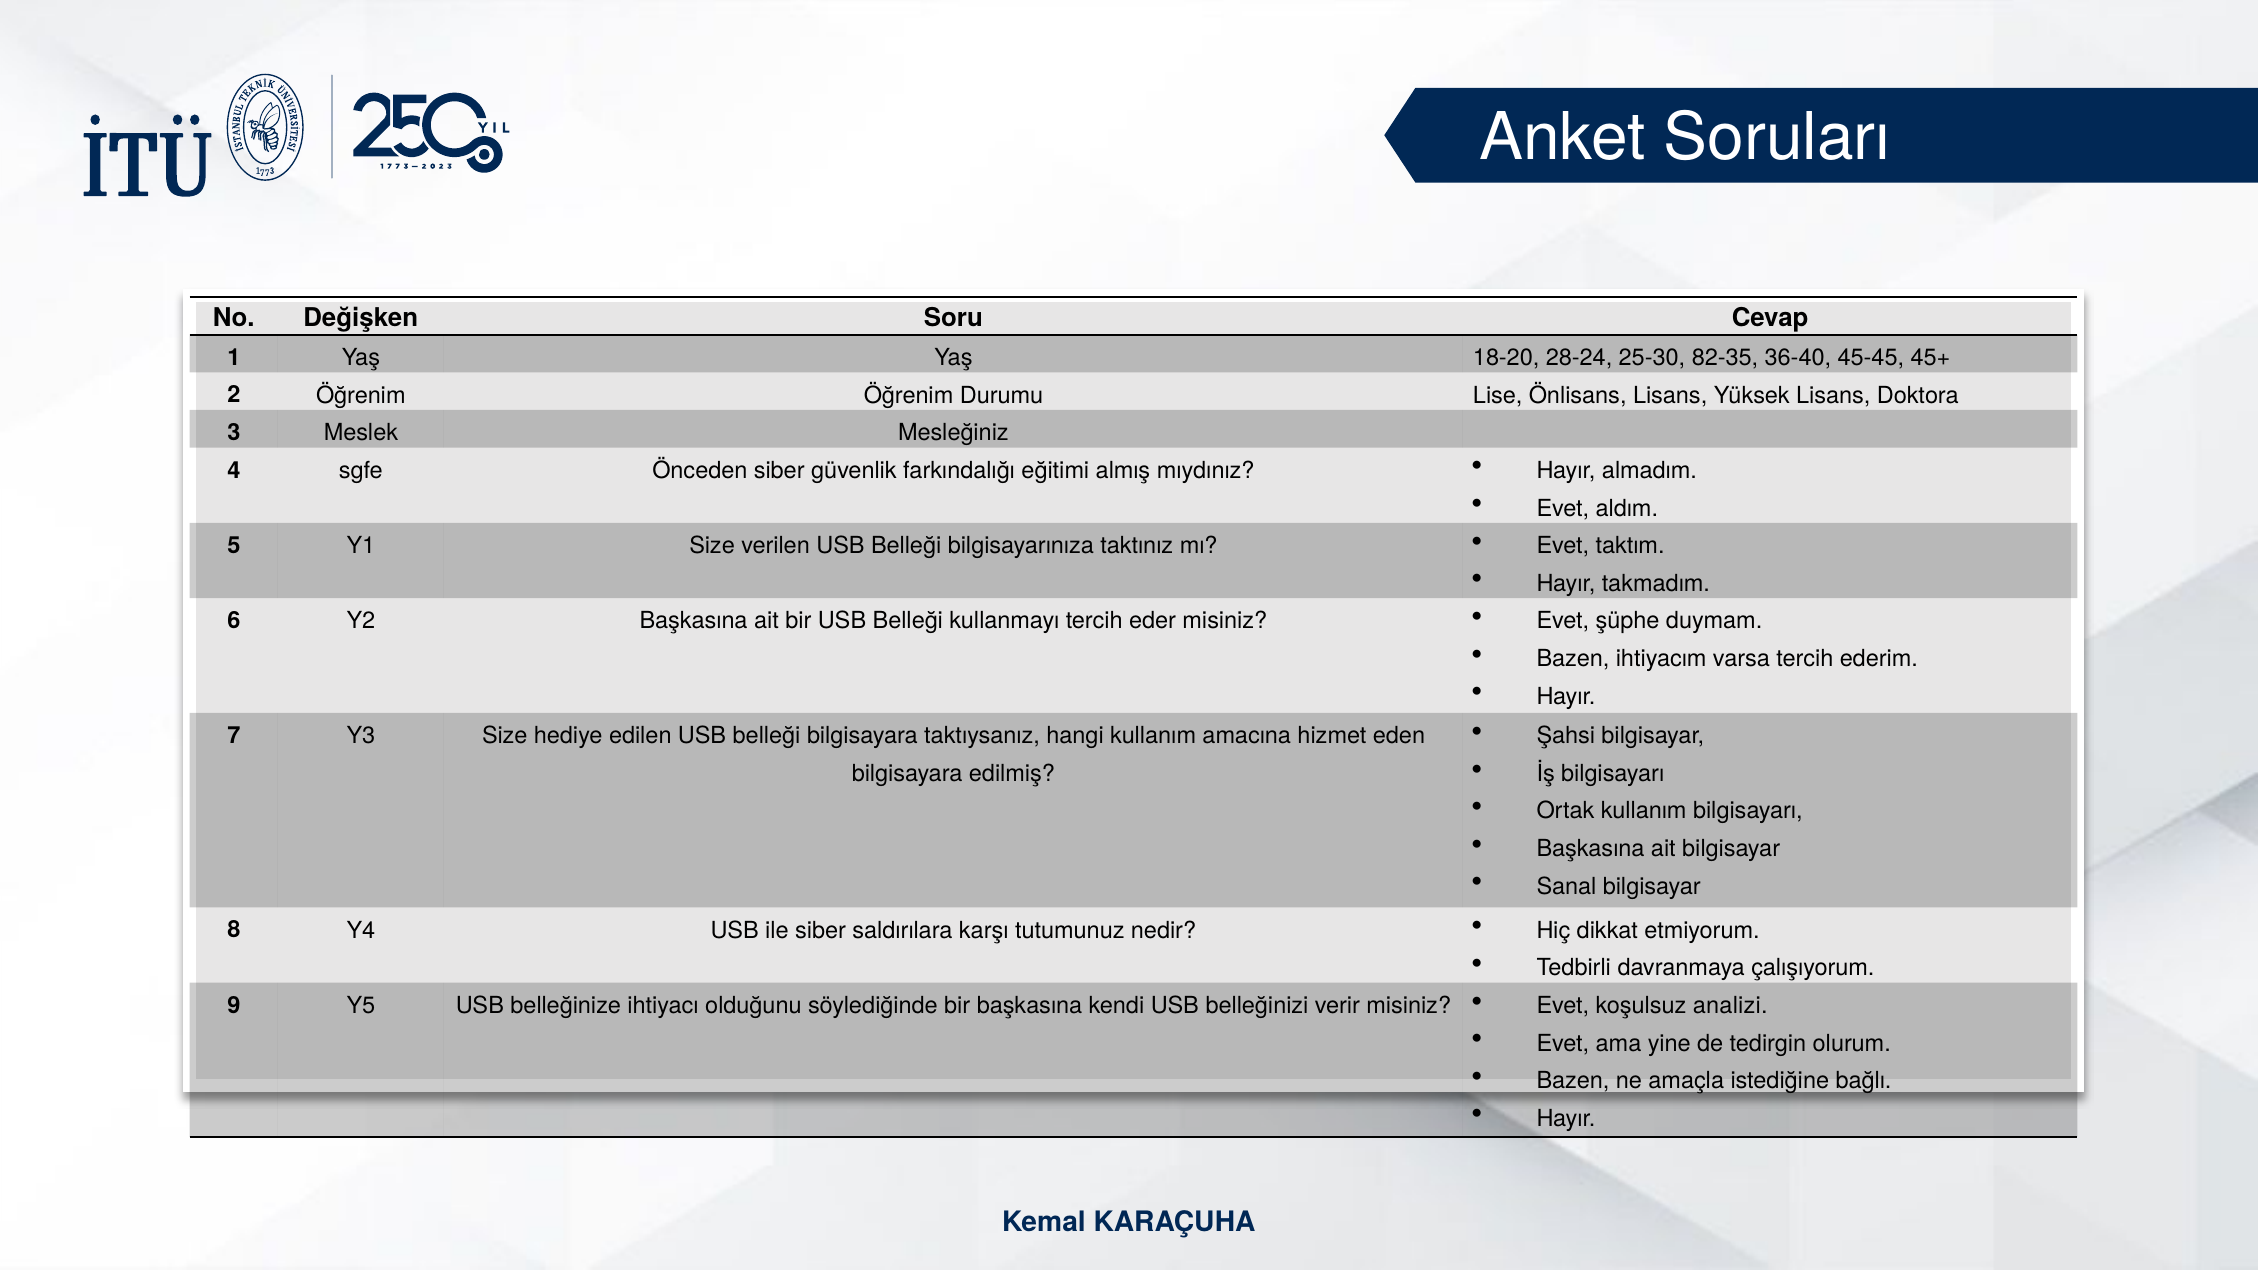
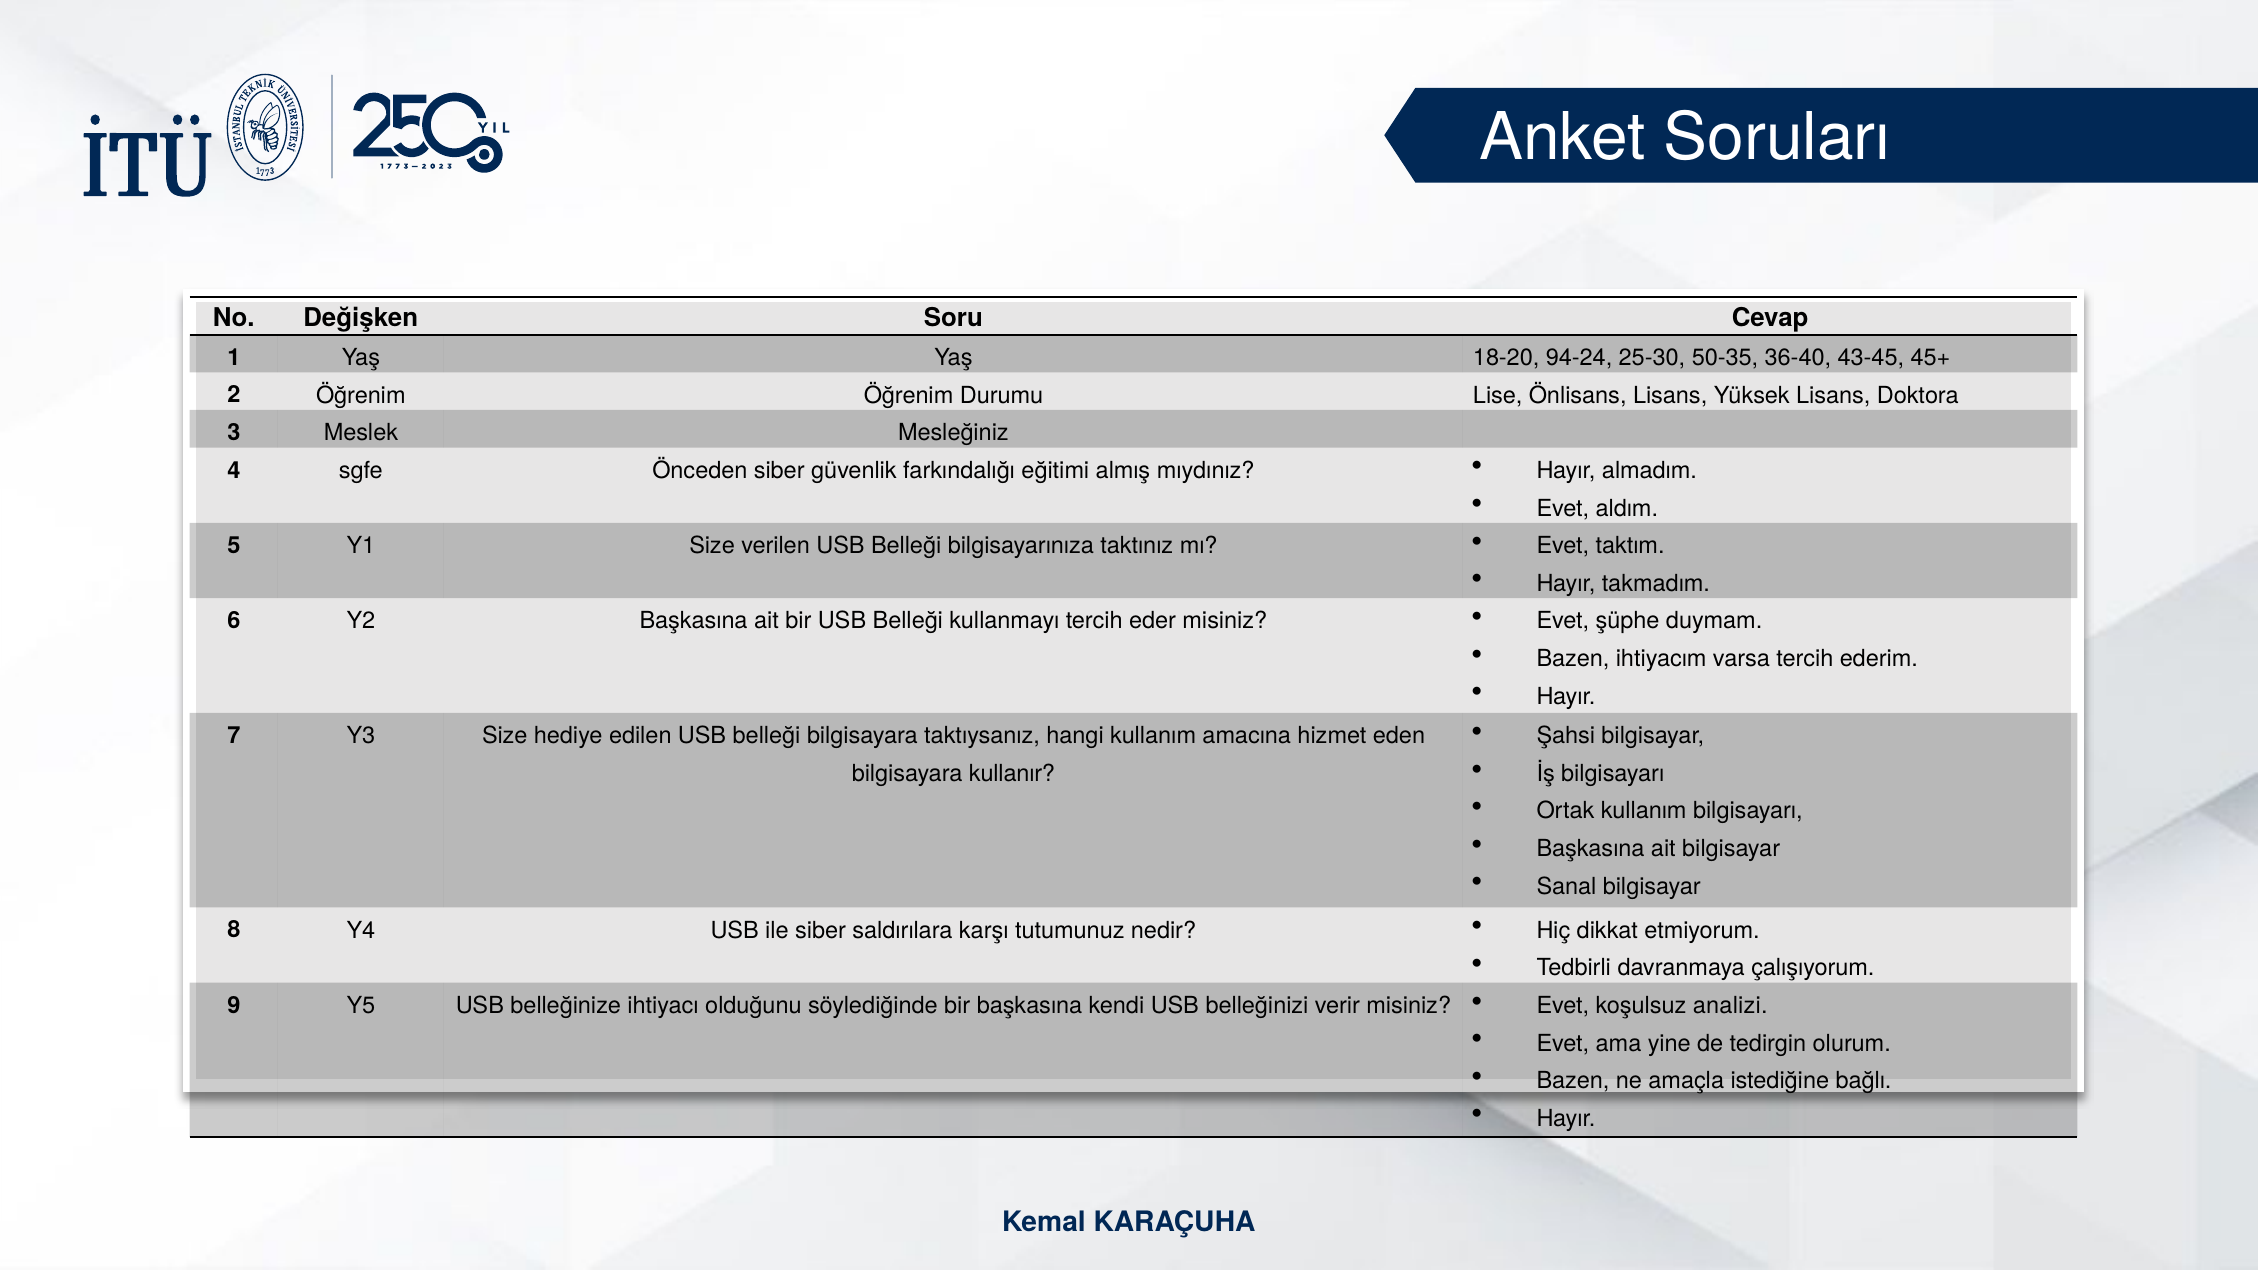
28-24: 28-24 -> 94-24
82-35: 82-35 -> 50-35
45-45: 45-45 -> 43-45
edilmiş: edilmiş -> kullanır
